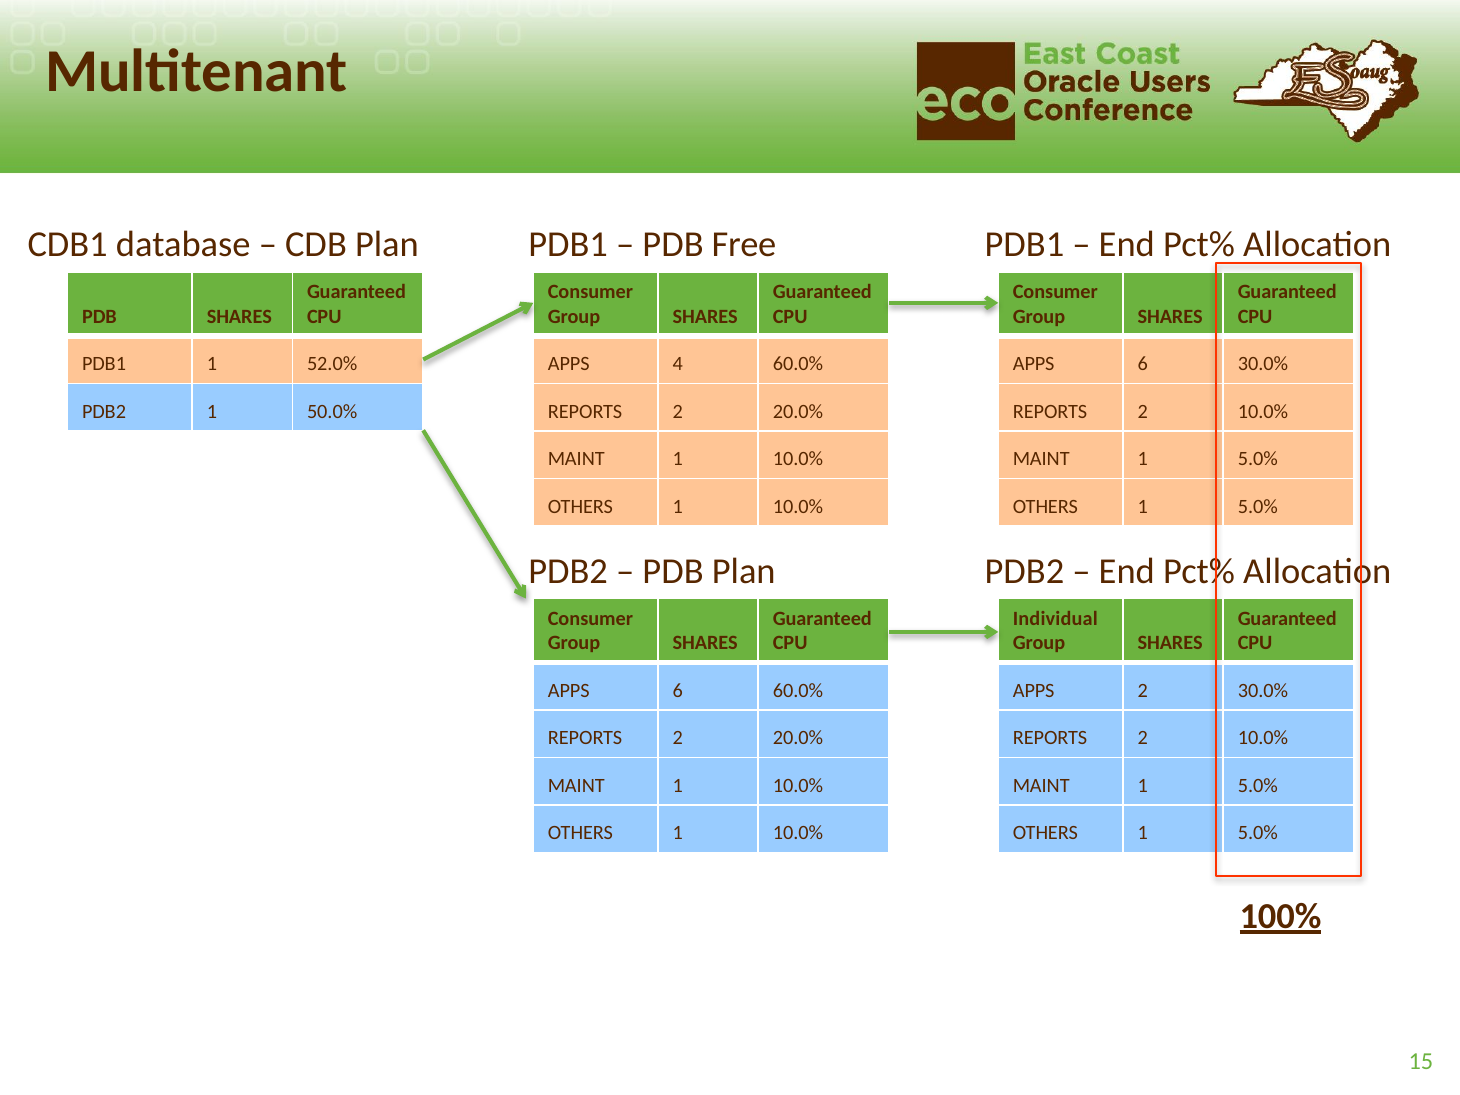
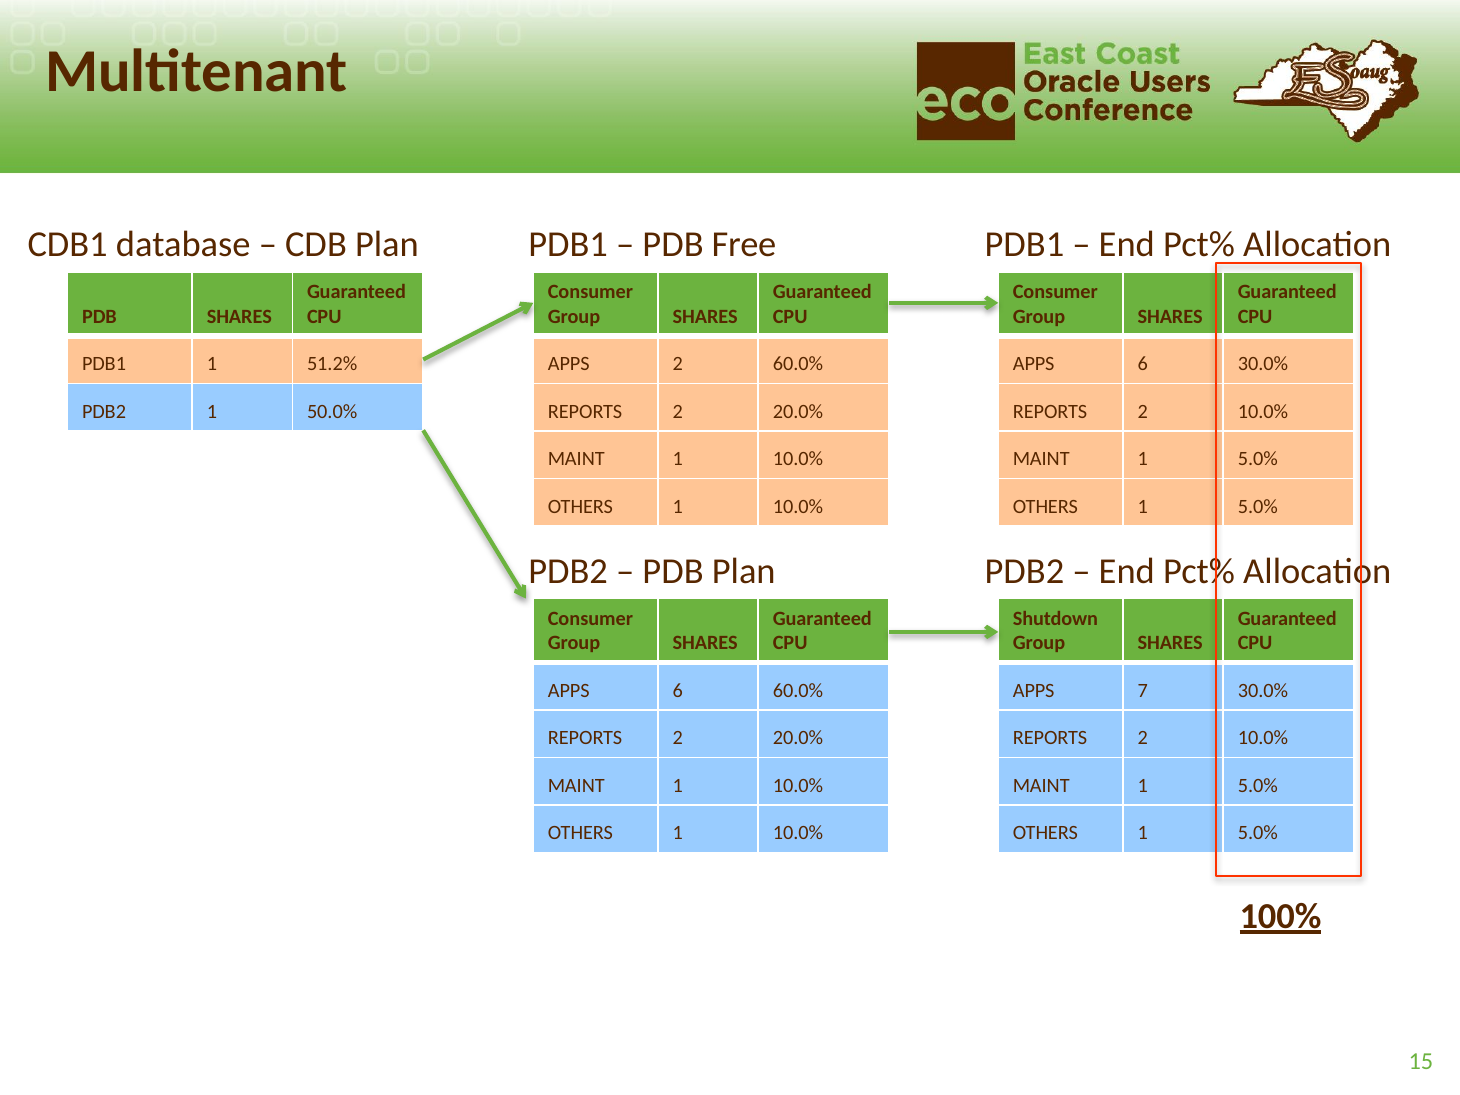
52.0%: 52.0% -> 51.2%
APPS 4: 4 -> 2
Individual: Individual -> Shutdown
APPS 2: 2 -> 7
